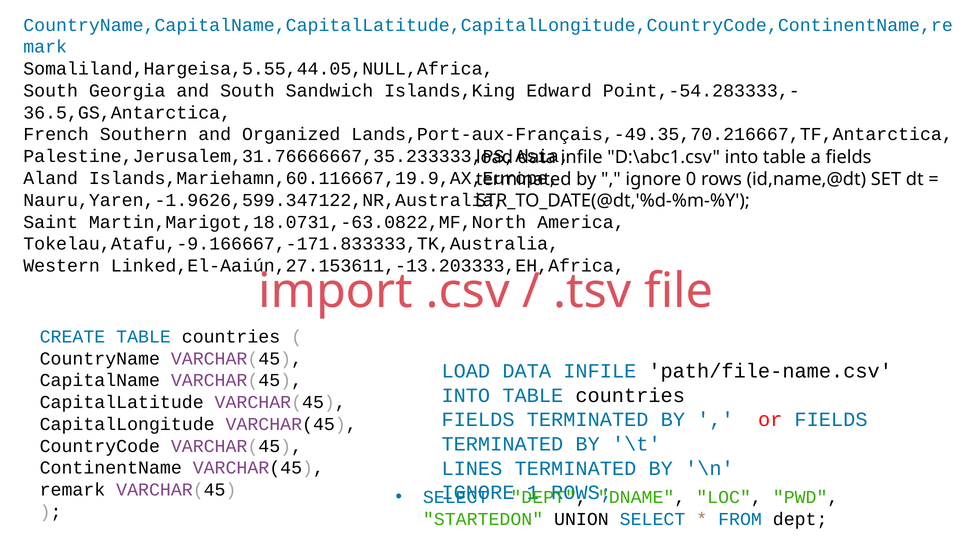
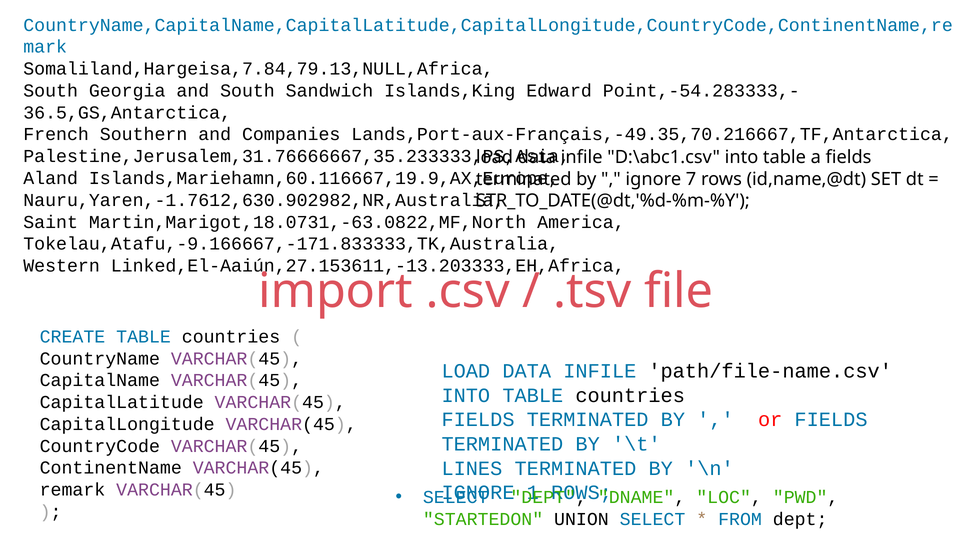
Somaliland,Hargeisa,5.55,44.05,NULL,Africa: Somaliland,Hargeisa,5.55,44.05,NULL,Africa -> Somaliland,Hargeisa,7.84,79.13,NULL,Africa
Organized: Organized -> Companies
0: 0 -> 7
Nauru,Yaren,-1.9626,599.347122,NR,Australia: Nauru,Yaren,-1.9626,599.347122,NR,Australia -> Nauru,Yaren,-1.7612,630.902982,NR,Australia
